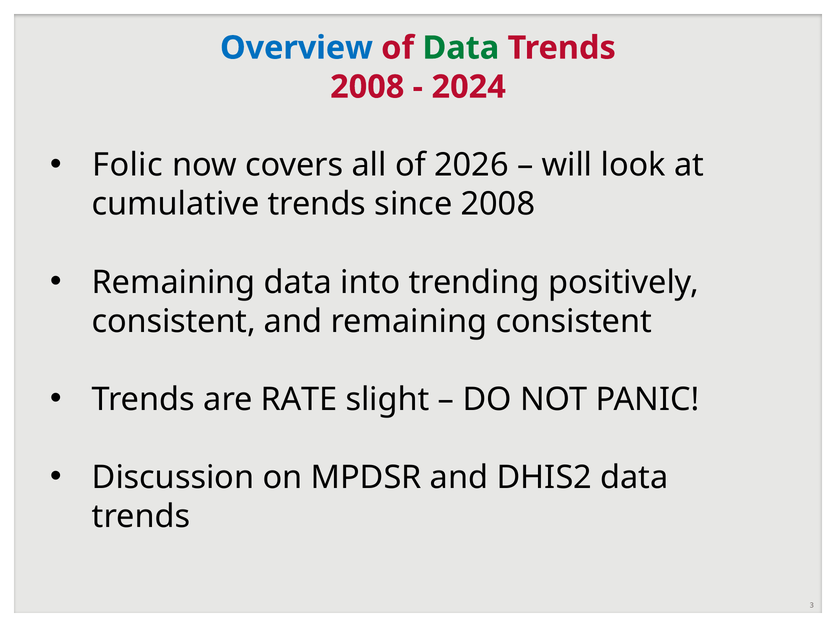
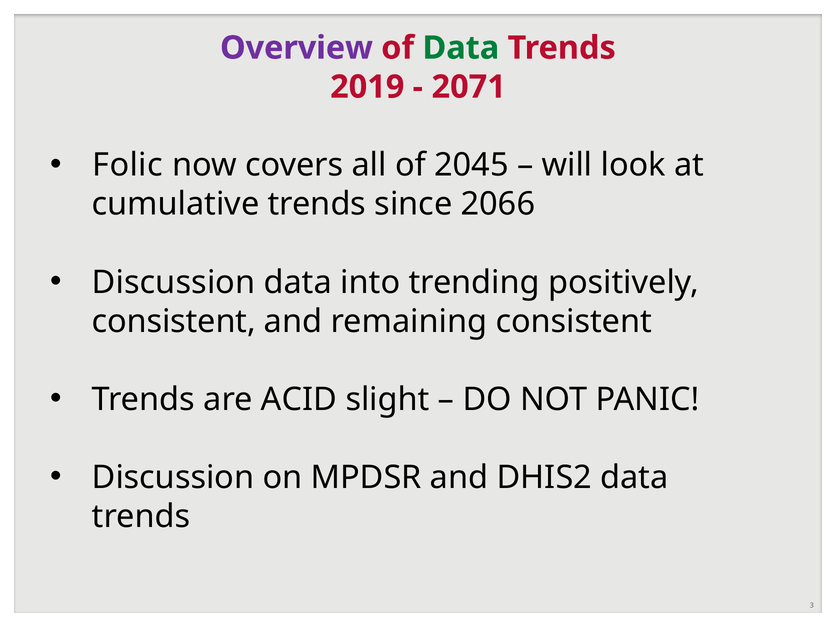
Overview colour: blue -> purple
2008 at (367, 87): 2008 -> 2019
2024: 2024 -> 2071
2026: 2026 -> 2045
since 2008: 2008 -> 2066
Remaining at (174, 282): Remaining -> Discussion
RATE: RATE -> ACID
